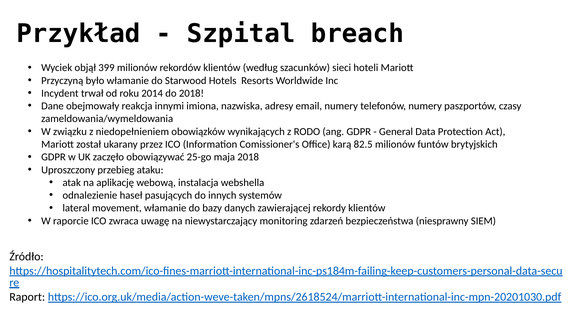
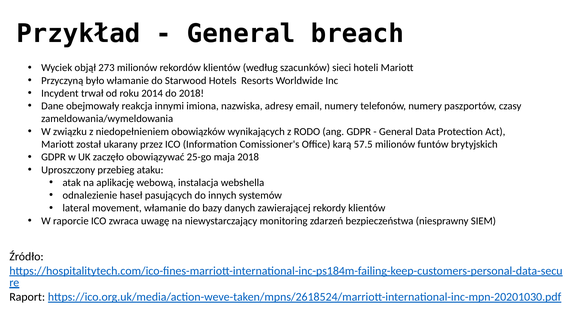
Szpital at (241, 34): Szpital -> General
399: 399 -> 273
82.5: 82.5 -> 57.5
